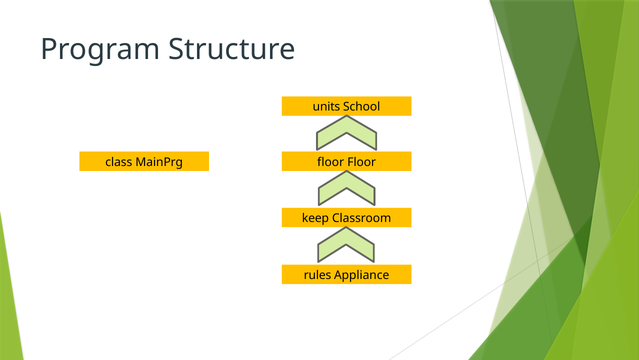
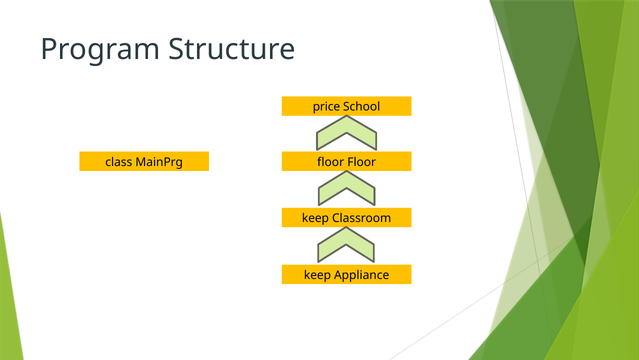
units: units -> price
rules at (318, 275): rules -> keep
